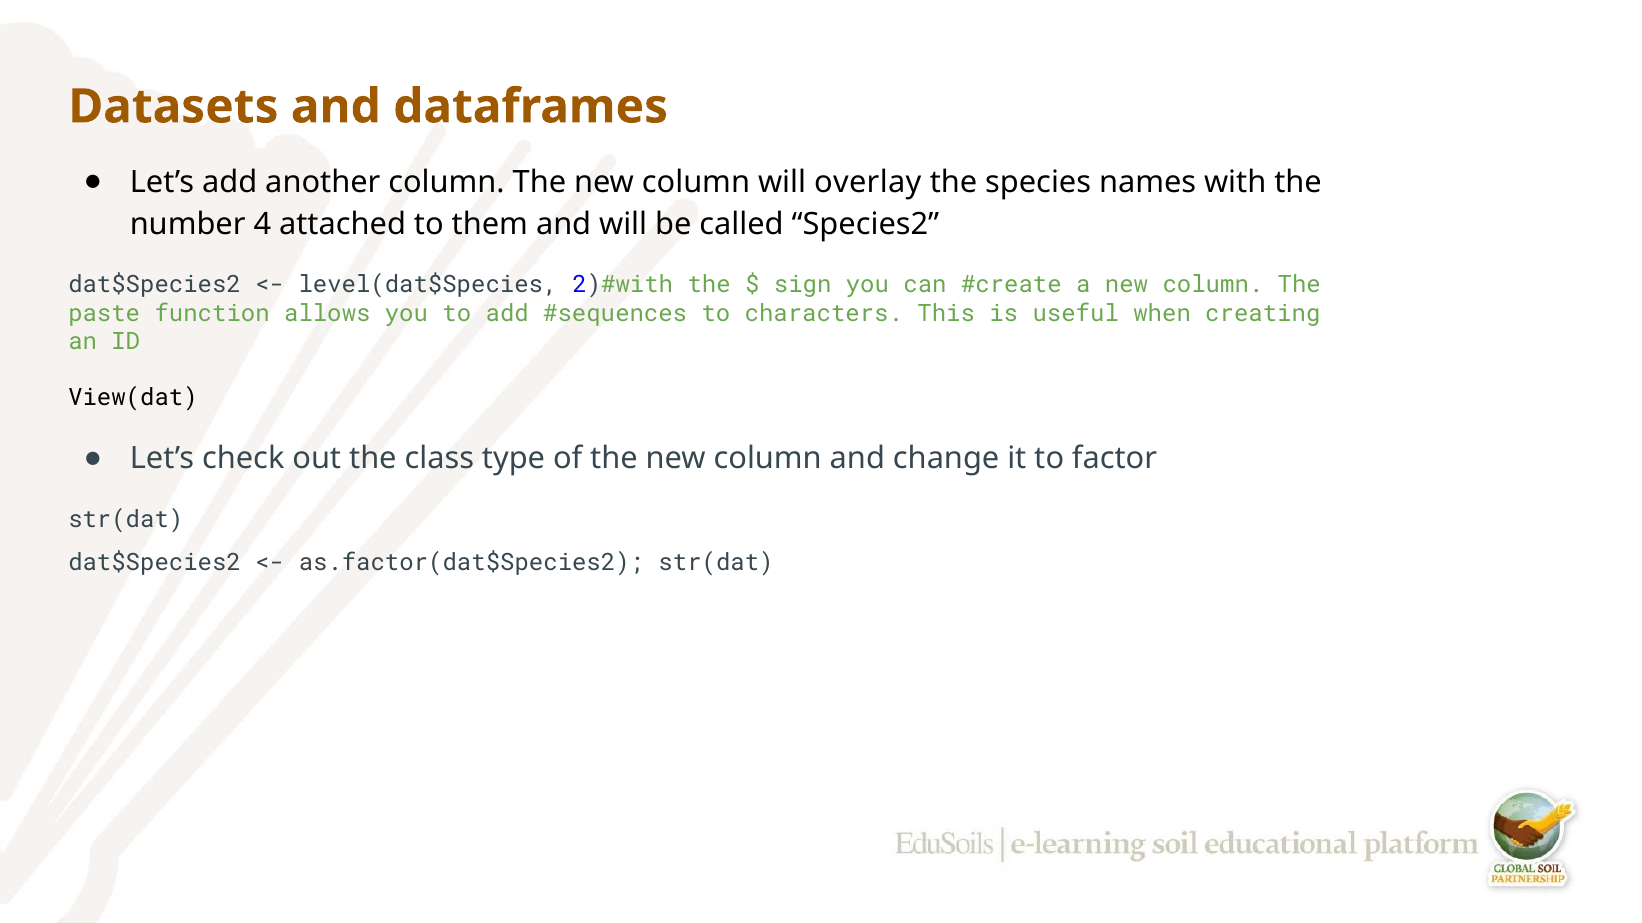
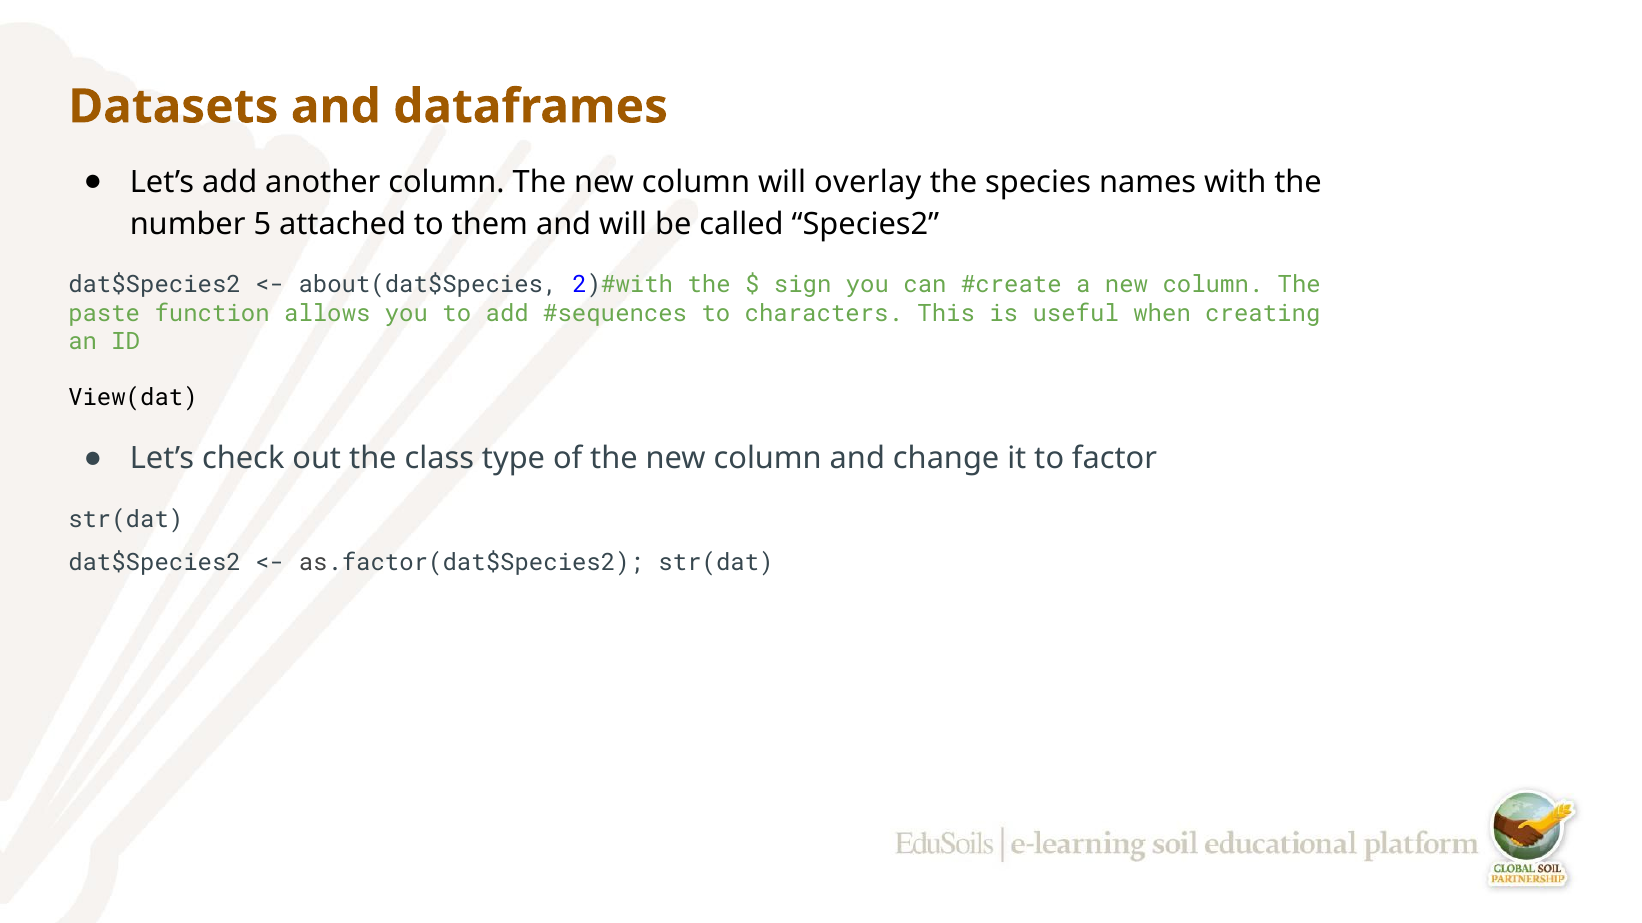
4: 4 -> 5
level(dat$Species: level(dat$Species -> about(dat$Species
